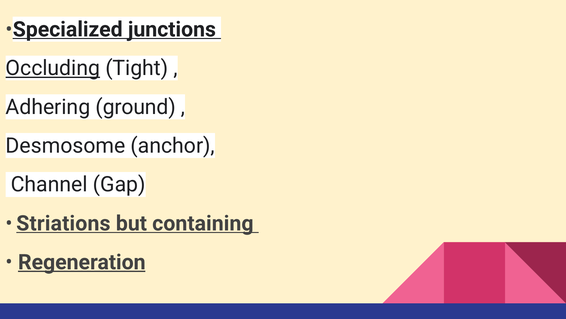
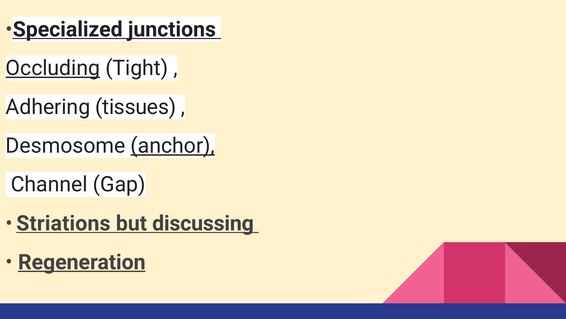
ground: ground -> tissues
anchor underline: none -> present
containing: containing -> discussing
